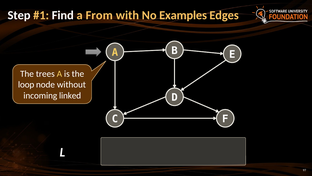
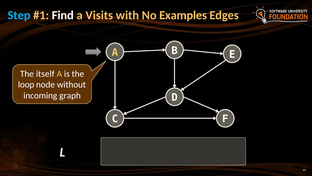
Step colour: white -> light blue
From: From -> Visits
trees: trees -> itself
linked: linked -> graph
